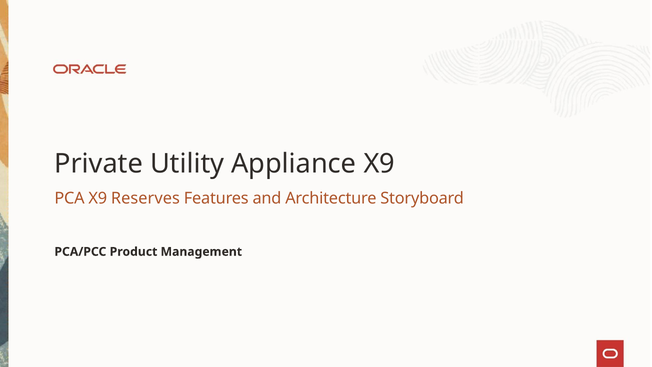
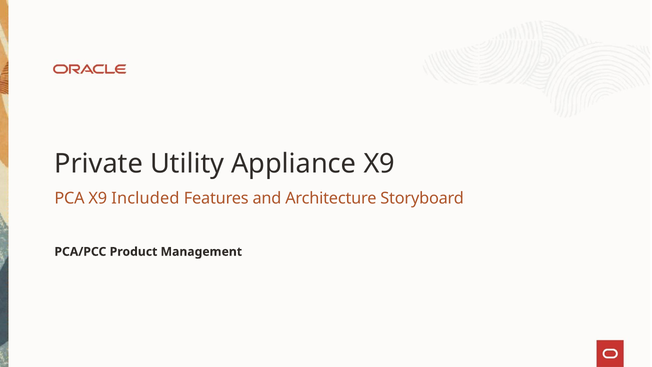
Reserves: Reserves -> Included
